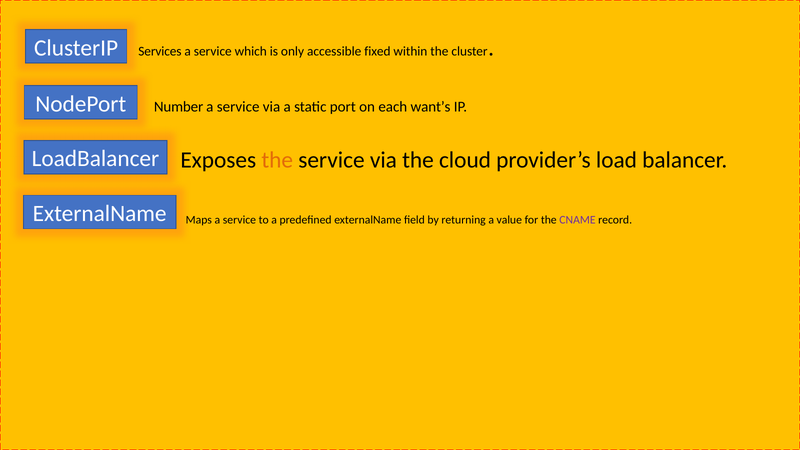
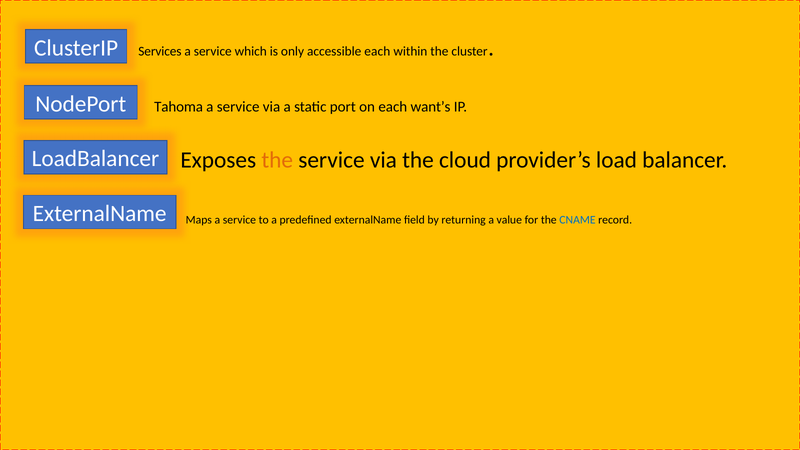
accessible fixed: fixed -> each
Number: Number -> Tahoma
CNAME colour: purple -> blue
